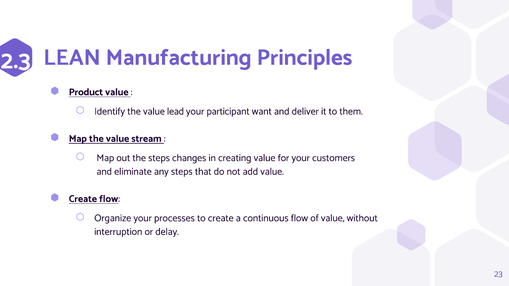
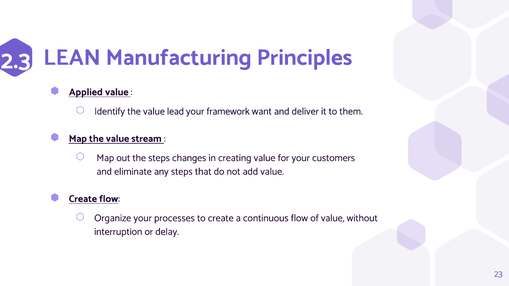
Product: Product -> Applied
participant: participant -> framework
